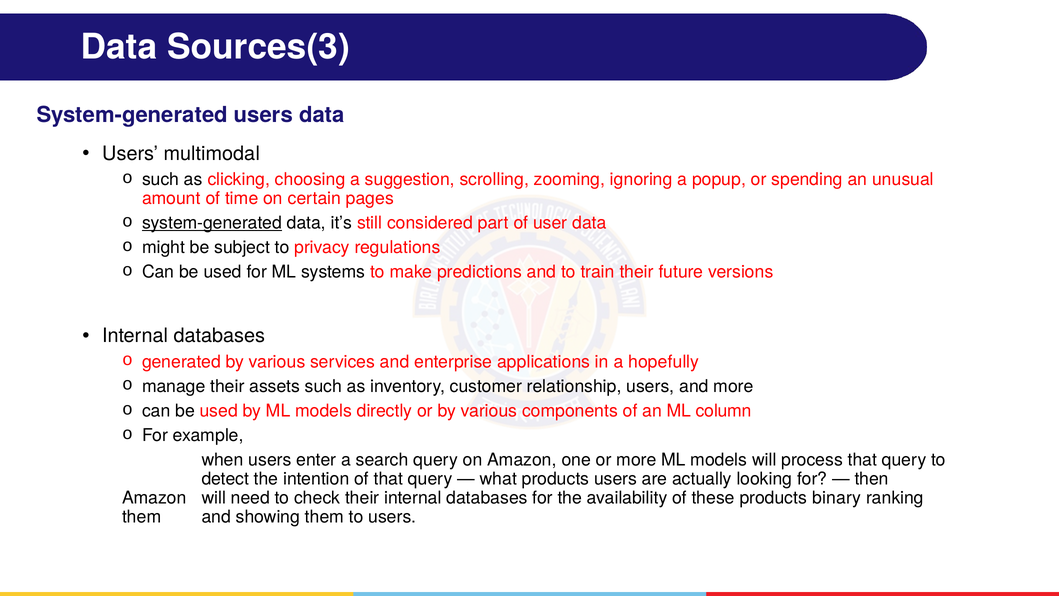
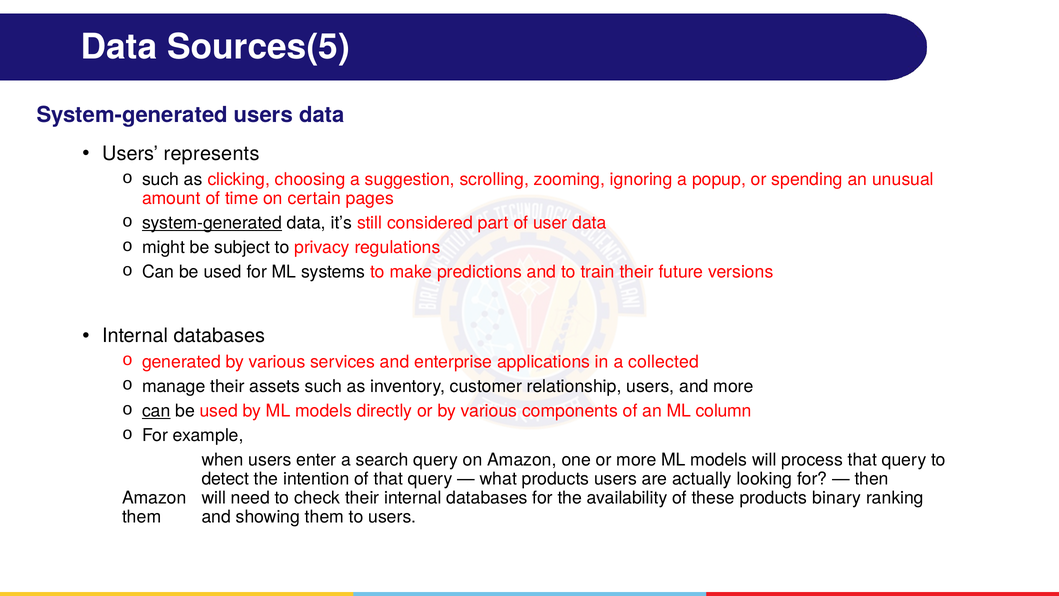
Sources(3: Sources(3 -> Sources(5
multimodal: multimodal -> represents
hopefully: hopefully -> collected
can at (156, 411) underline: none -> present
